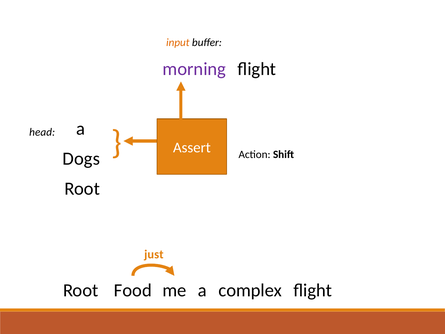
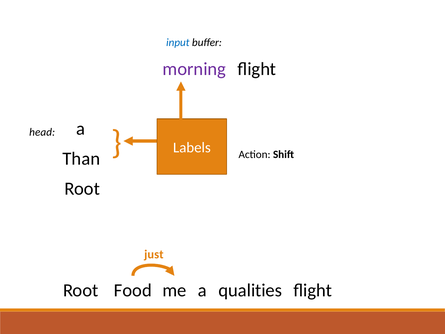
input colour: orange -> blue
Assert: Assert -> Labels
Dogs: Dogs -> Than
complex: complex -> qualities
